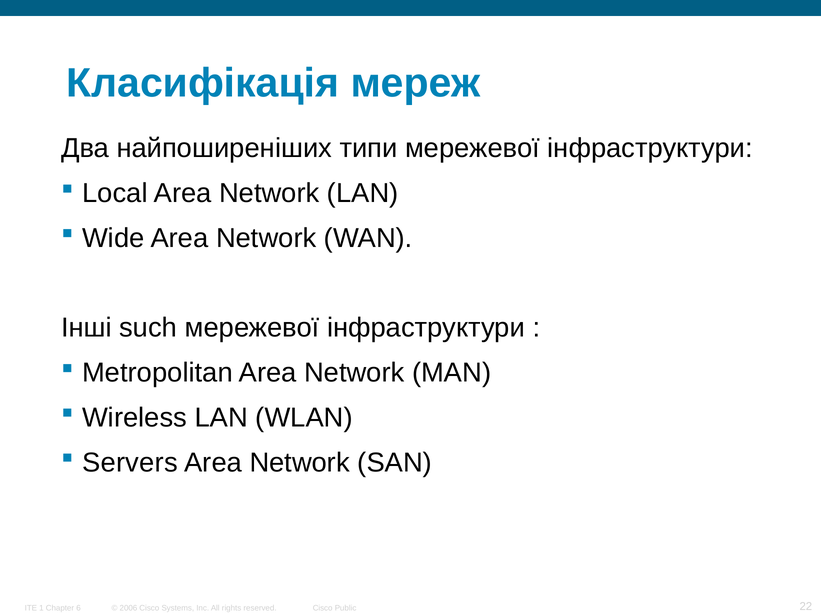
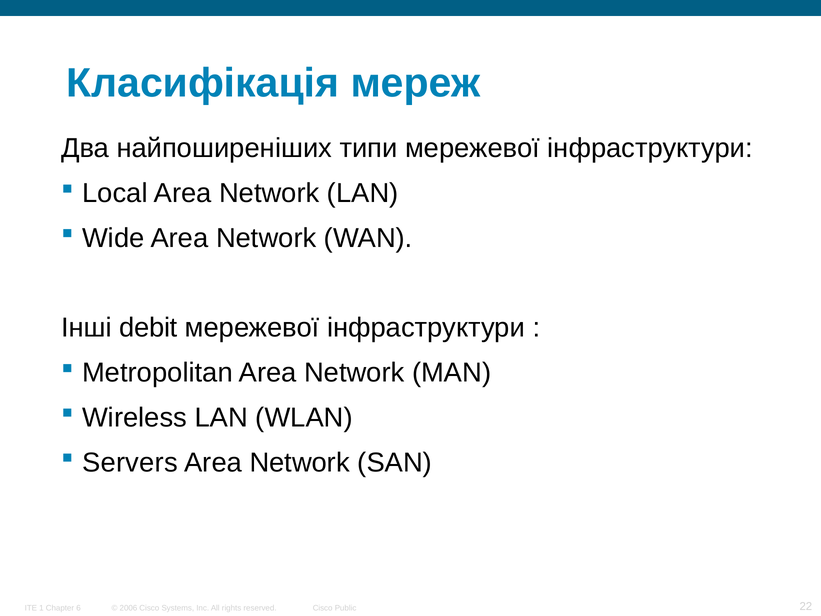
such: such -> debit
